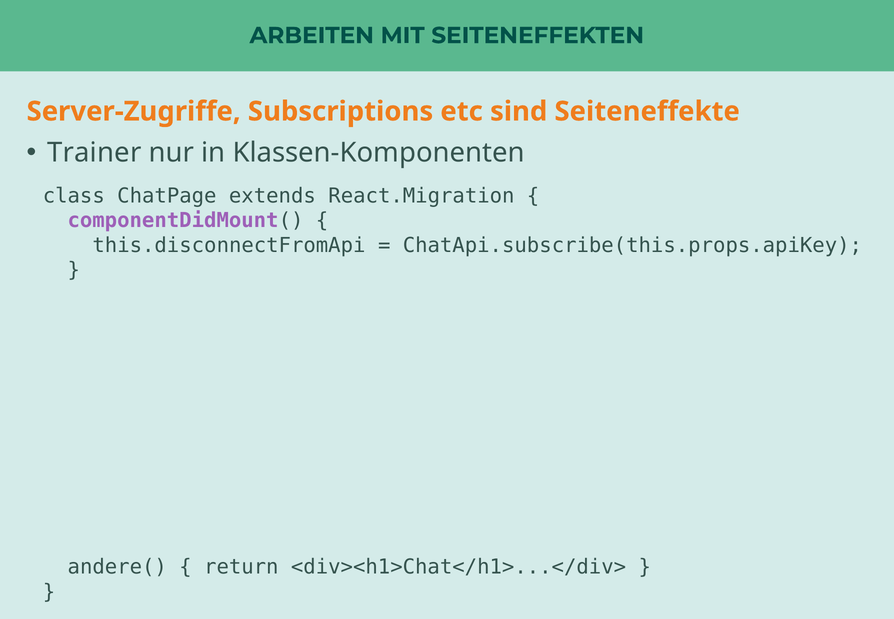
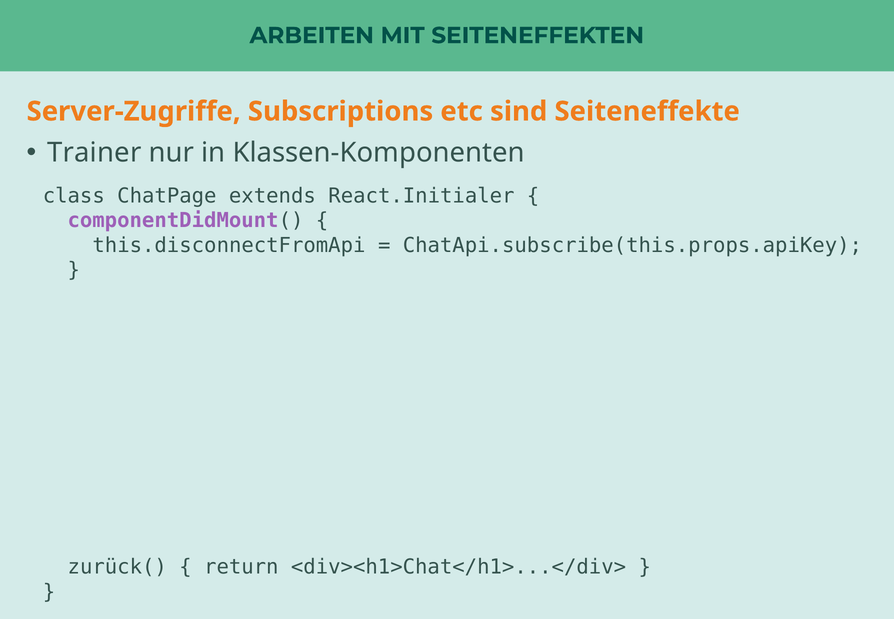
React.Migration: React.Migration -> React.Initialer
andere(: andere( -> zurück(
